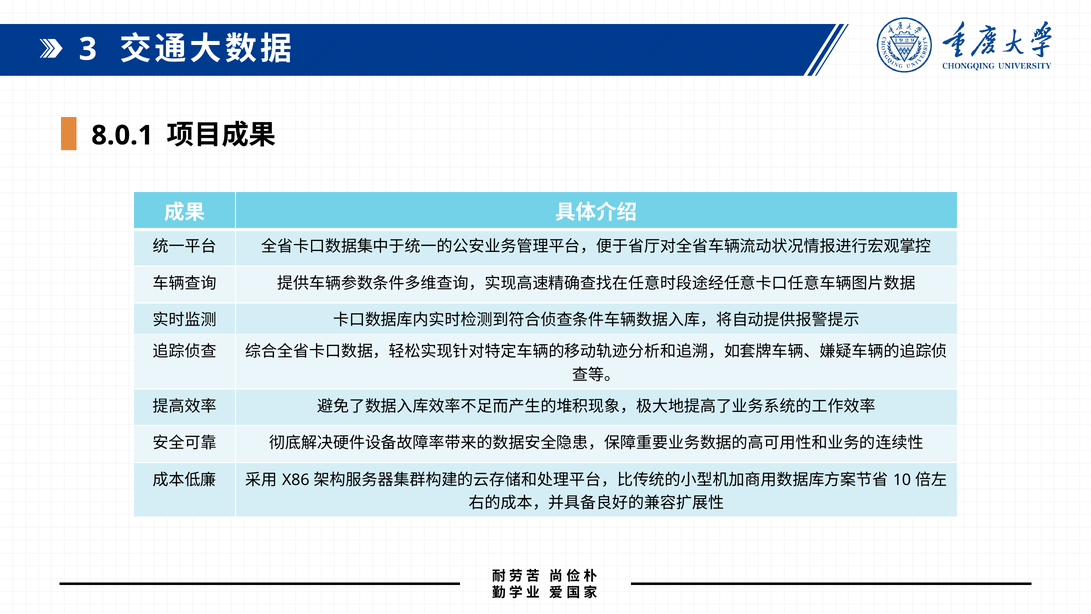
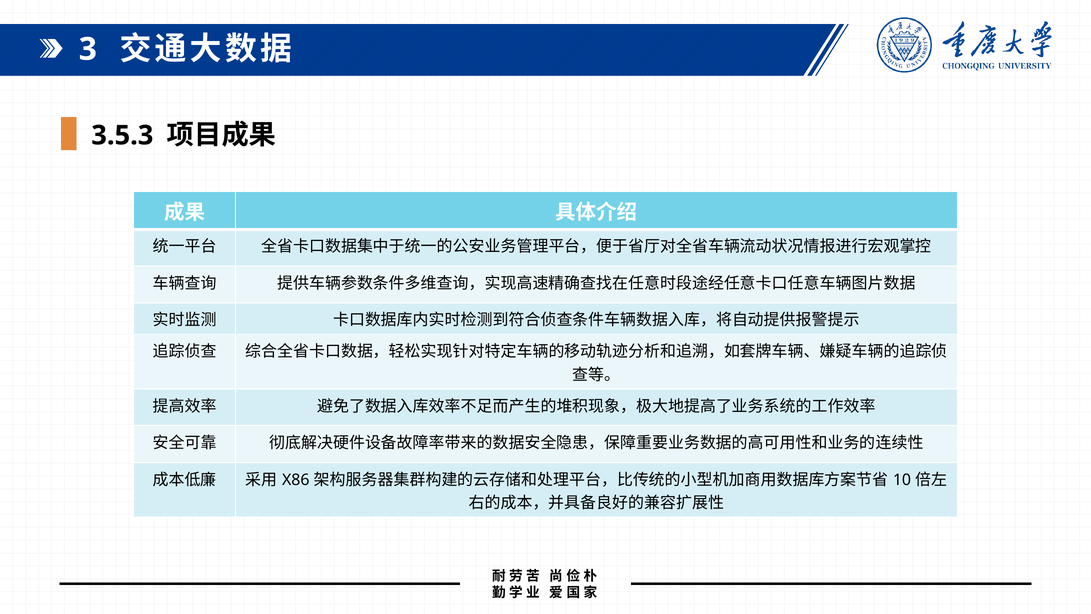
8.0.1: 8.0.1 -> 3.5.3
